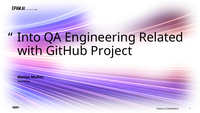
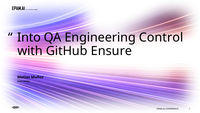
Related: Related -> Control
Project: Project -> Ensure
